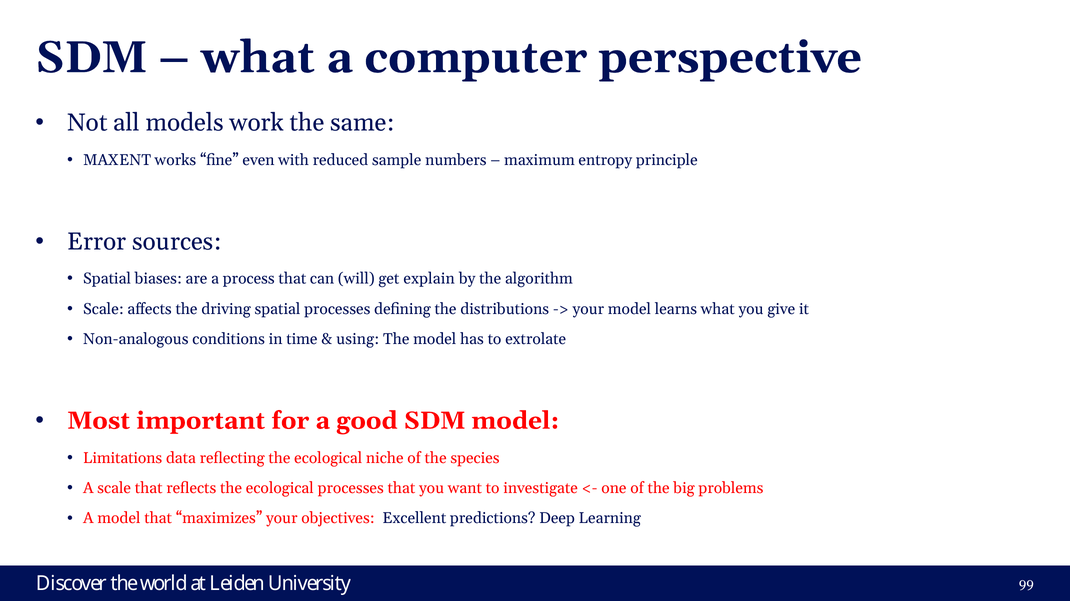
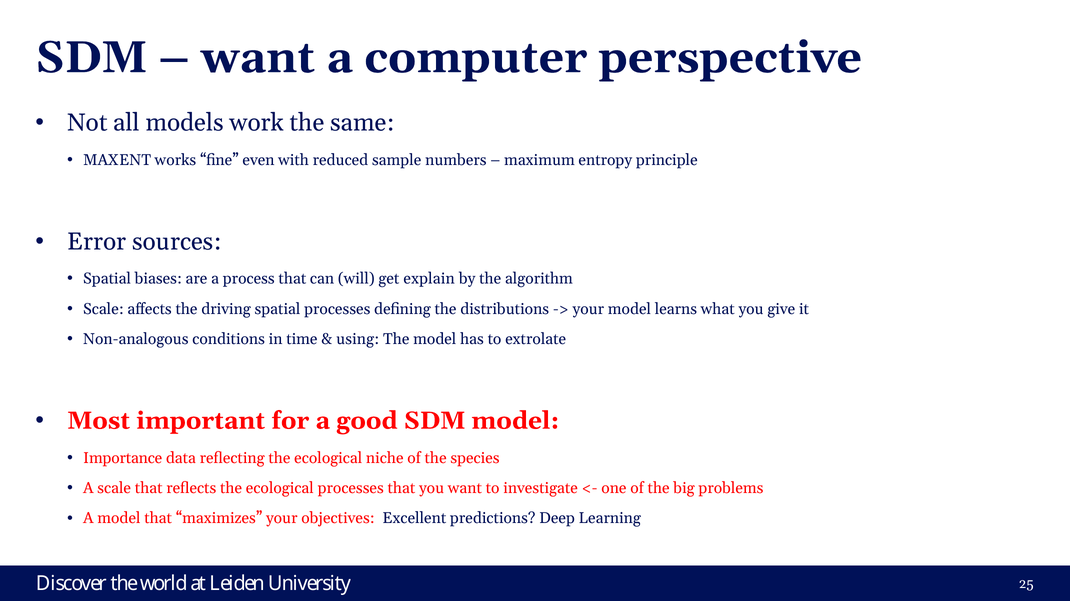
what at (258, 58): what -> want
Limitations: Limitations -> Importance
99: 99 -> 25
